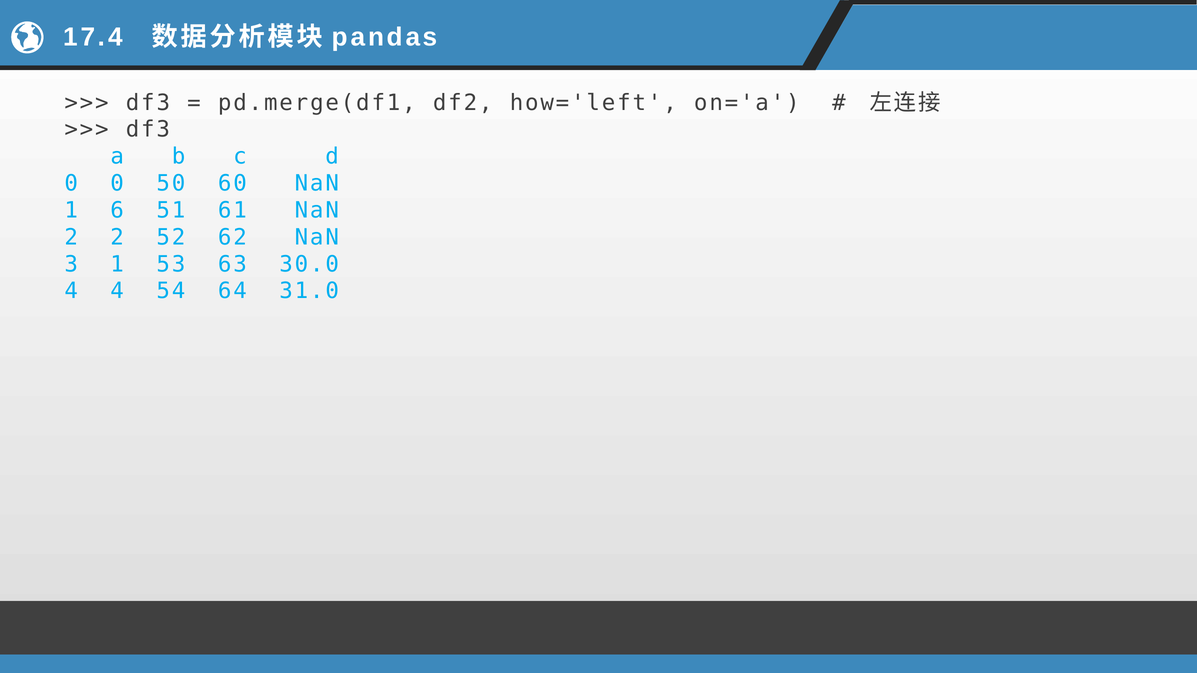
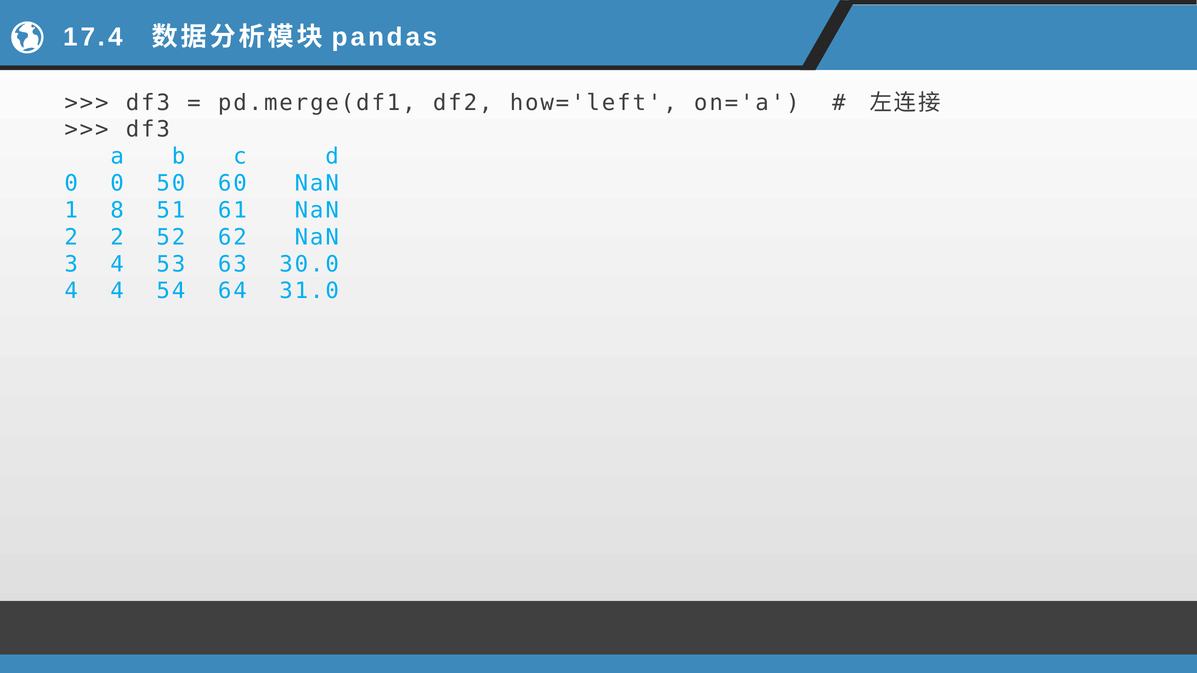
6: 6 -> 8
3 1: 1 -> 4
